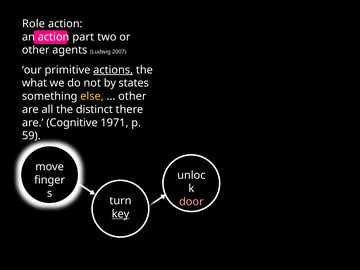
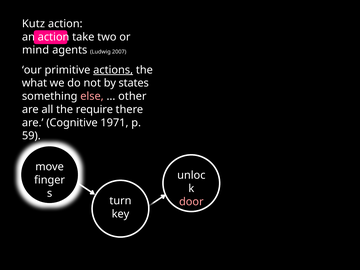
Role: Role -> Kutz
part: part -> take
other at (36, 50): other -> mind
else colour: yellow -> pink
distinct: distinct -> require
key underline: present -> none
